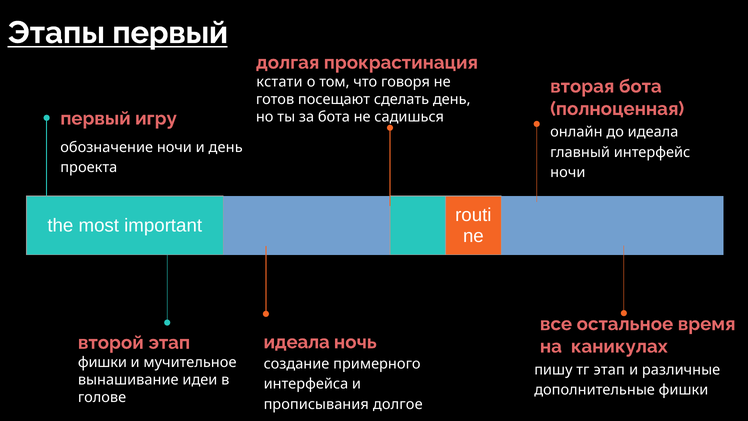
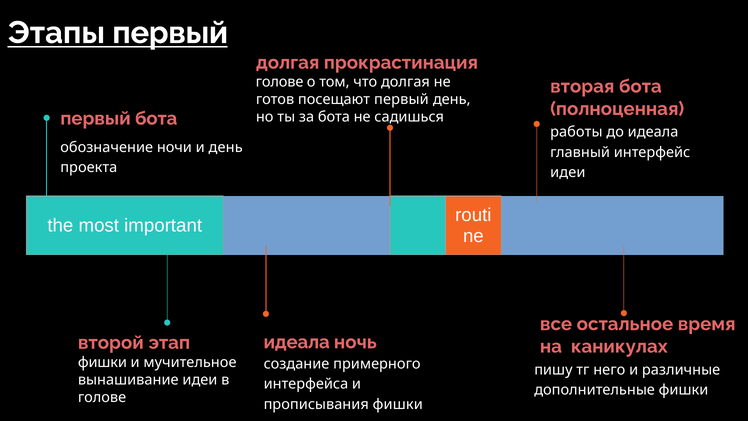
кстати at (279, 82): кстати -> голове
что говоря: говоря -> долгая
посещают сделать: сделать -> первый
первый игру: игру -> бота
онлайн: онлайн -> работы
ночи at (568, 172): ночи -> идеи
тг этап: этап -> него
прописывания долгое: долгое -> фишки
